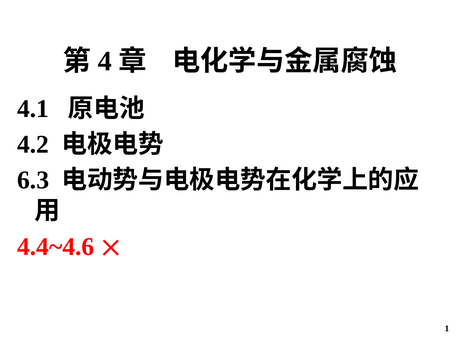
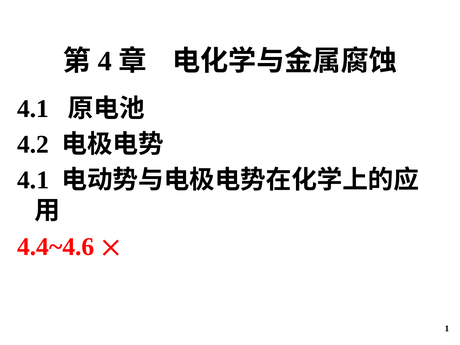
6.3 at (33, 180): 6.3 -> 4.1
